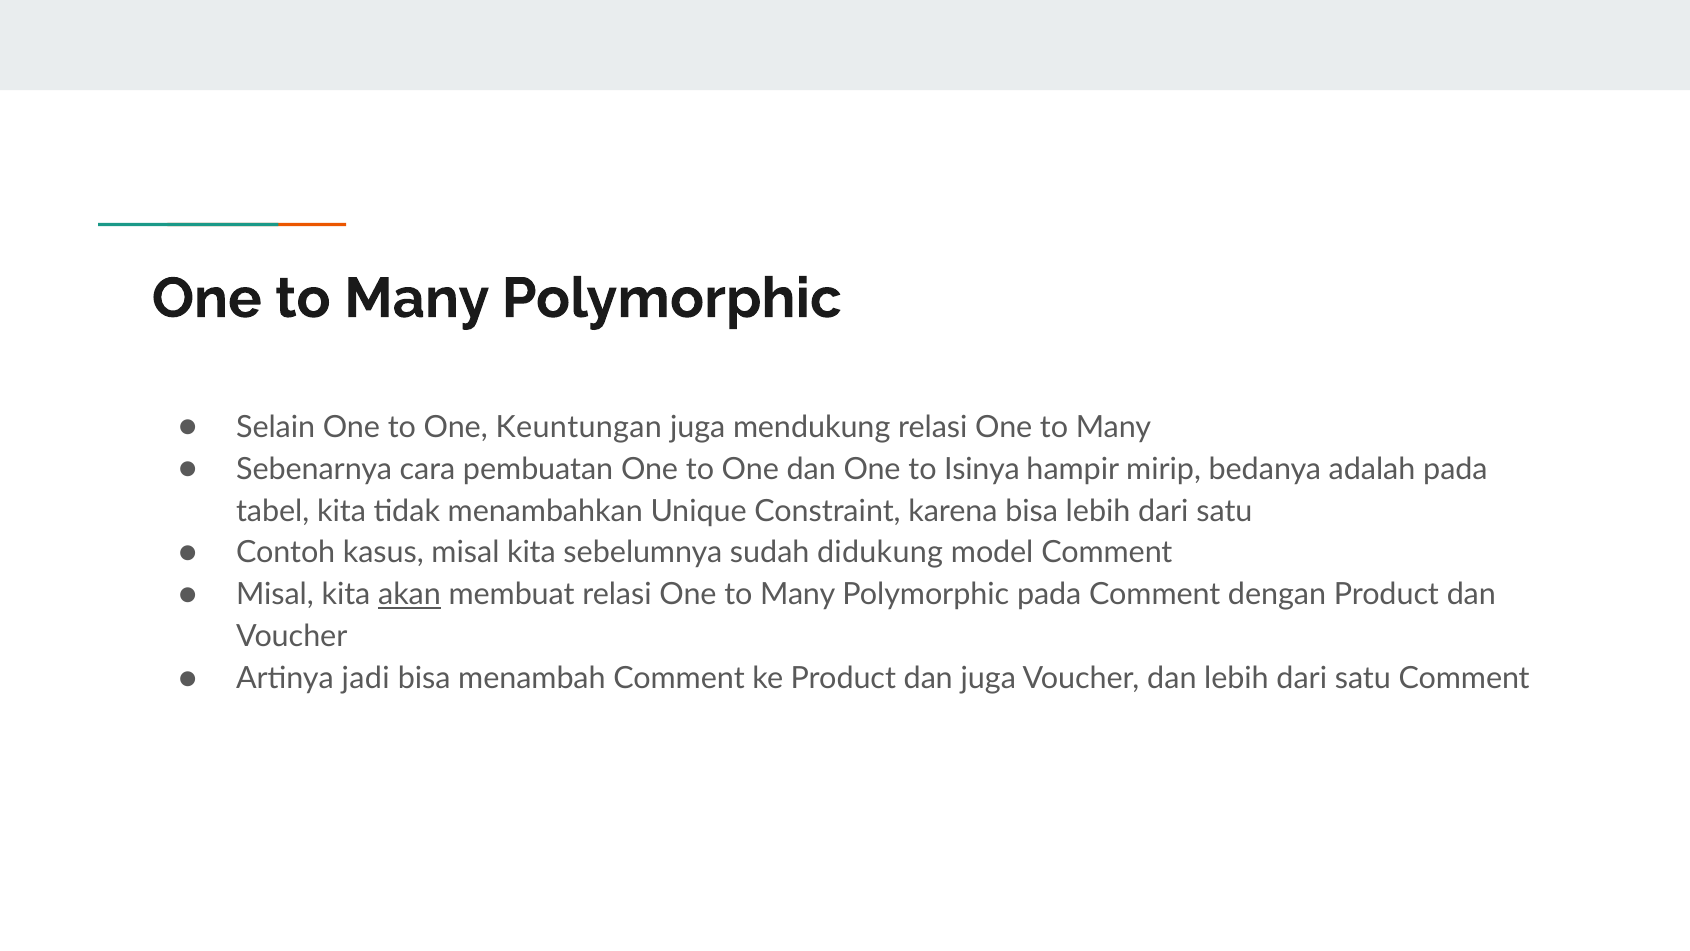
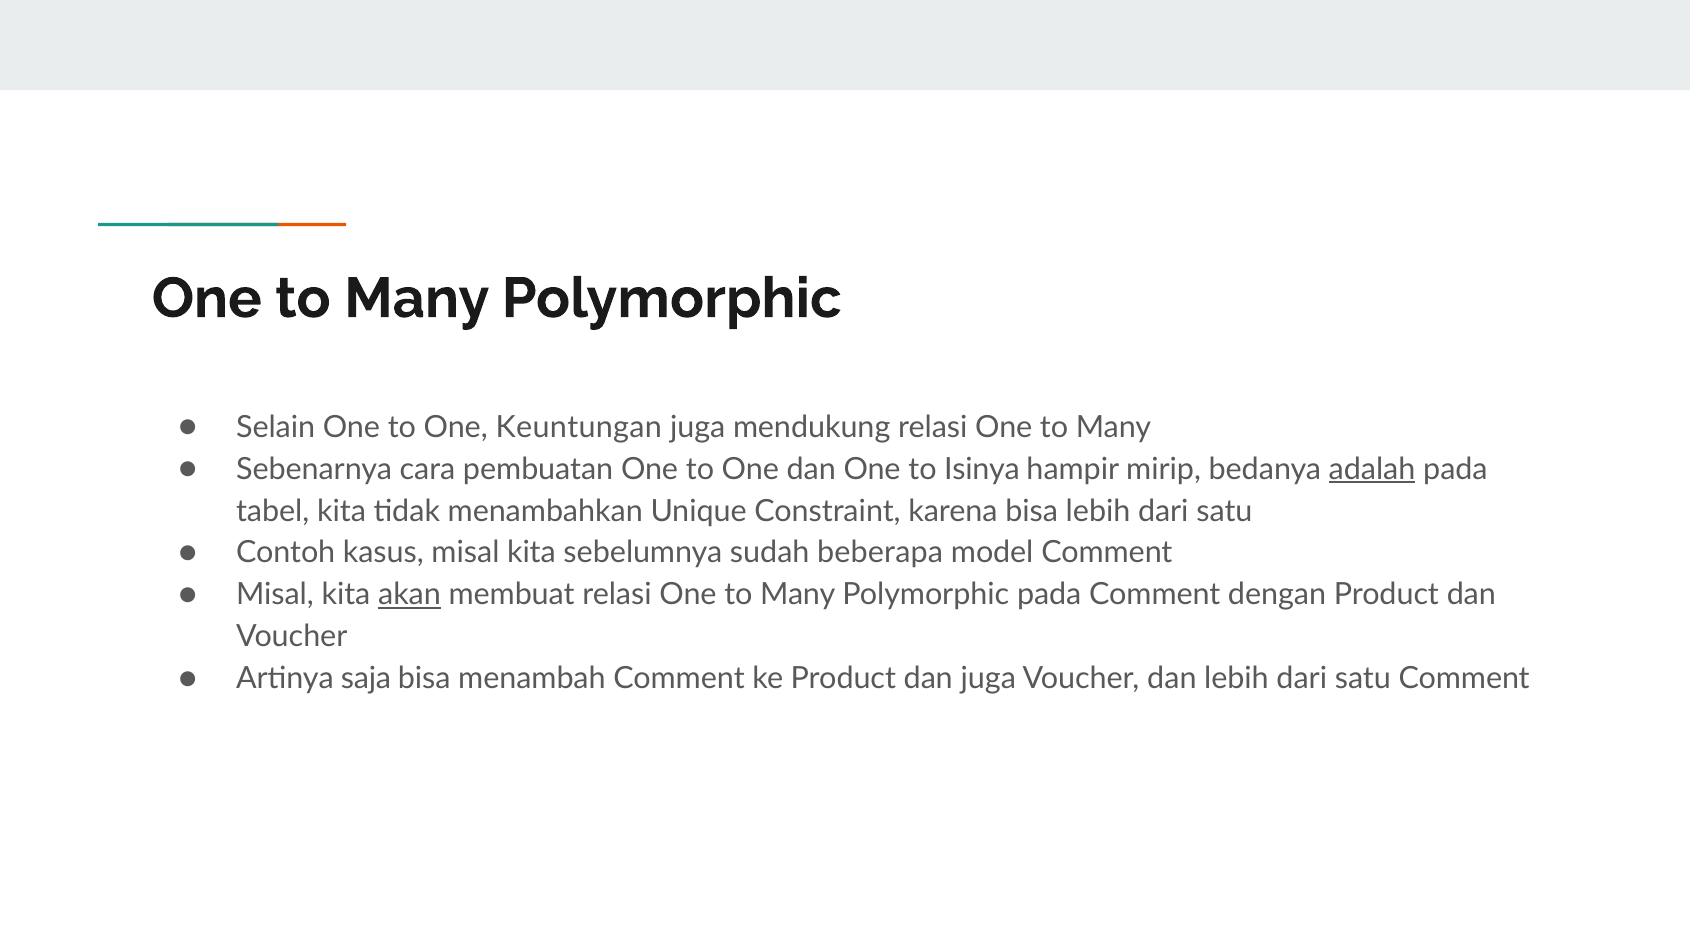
adalah underline: none -> present
didukung: didukung -> beberapa
jadi: jadi -> saja
